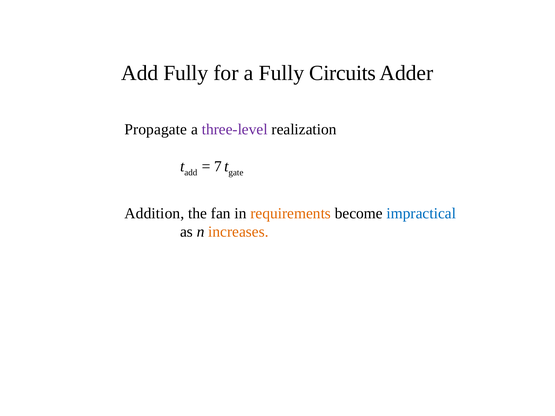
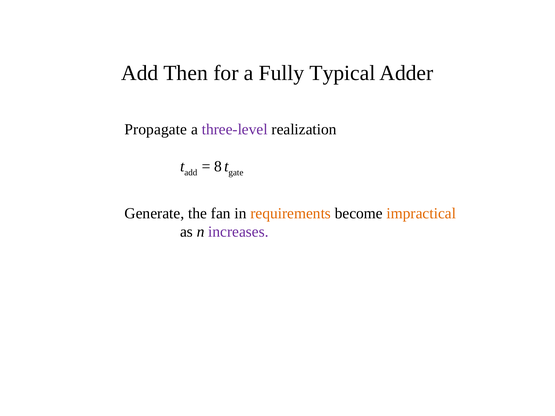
Add Fully: Fully -> Then
Circuits: Circuits -> Typical
7: 7 -> 8
Addition: Addition -> Generate
impractical colour: blue -> orange
increases colour: orange -> purple
